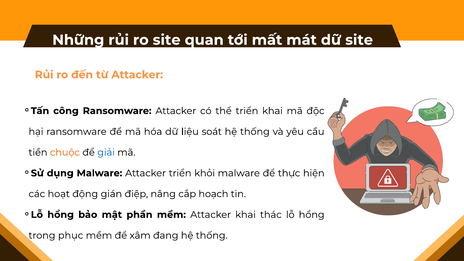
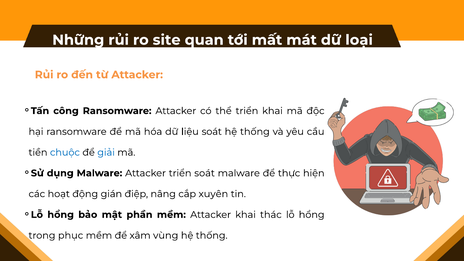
dữ site: site -> loại
chuộc colour: orange -> blue
triển khỏi: khỏi -> soát
hoạch: hoạch -> xuyên
đang: đang -> vùng
